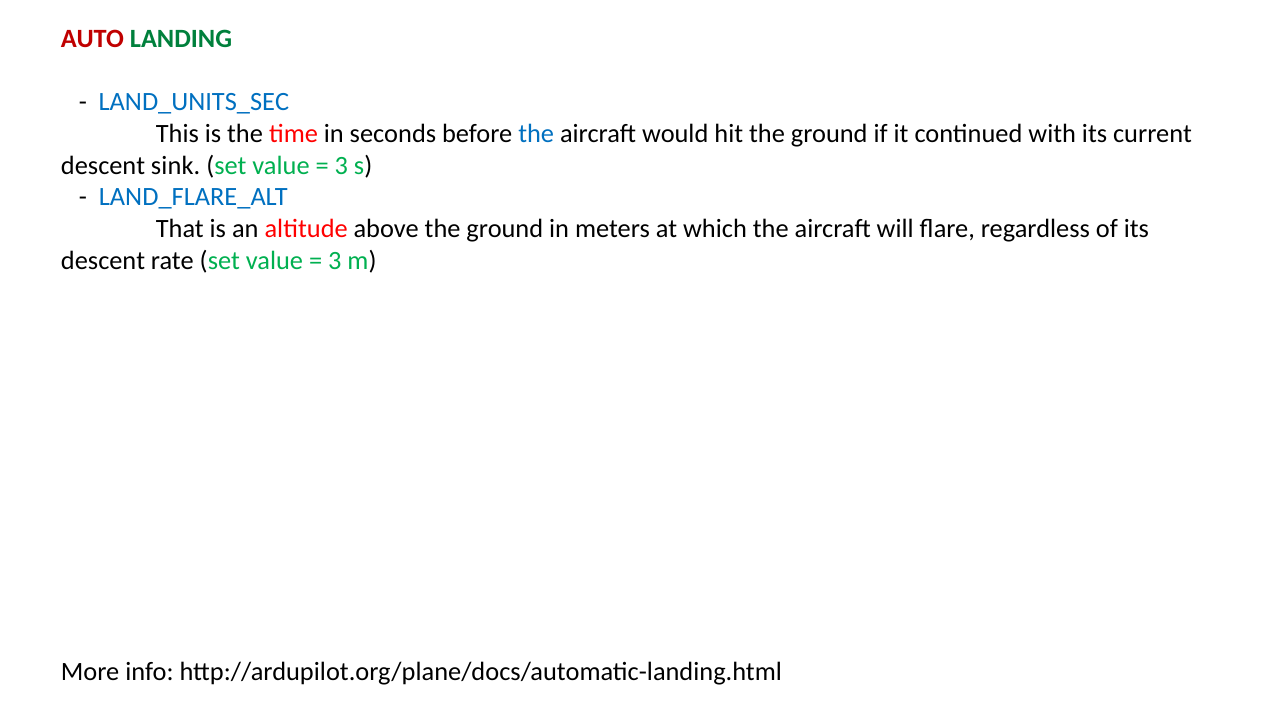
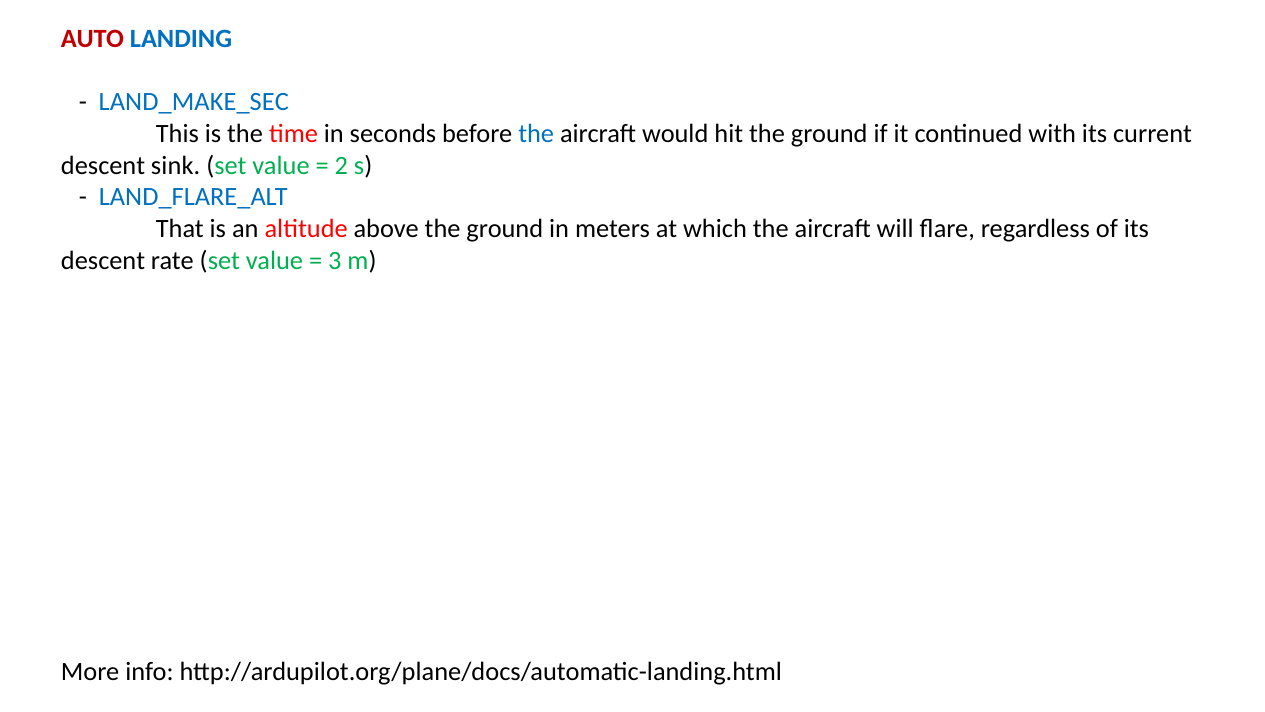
LANDING colour: green -> blue
LAND_UNITS_SEC: LAND_UNITS_SEC -> LAND_MAKE_SEC
3 at (341, 165): 3 -> 2
